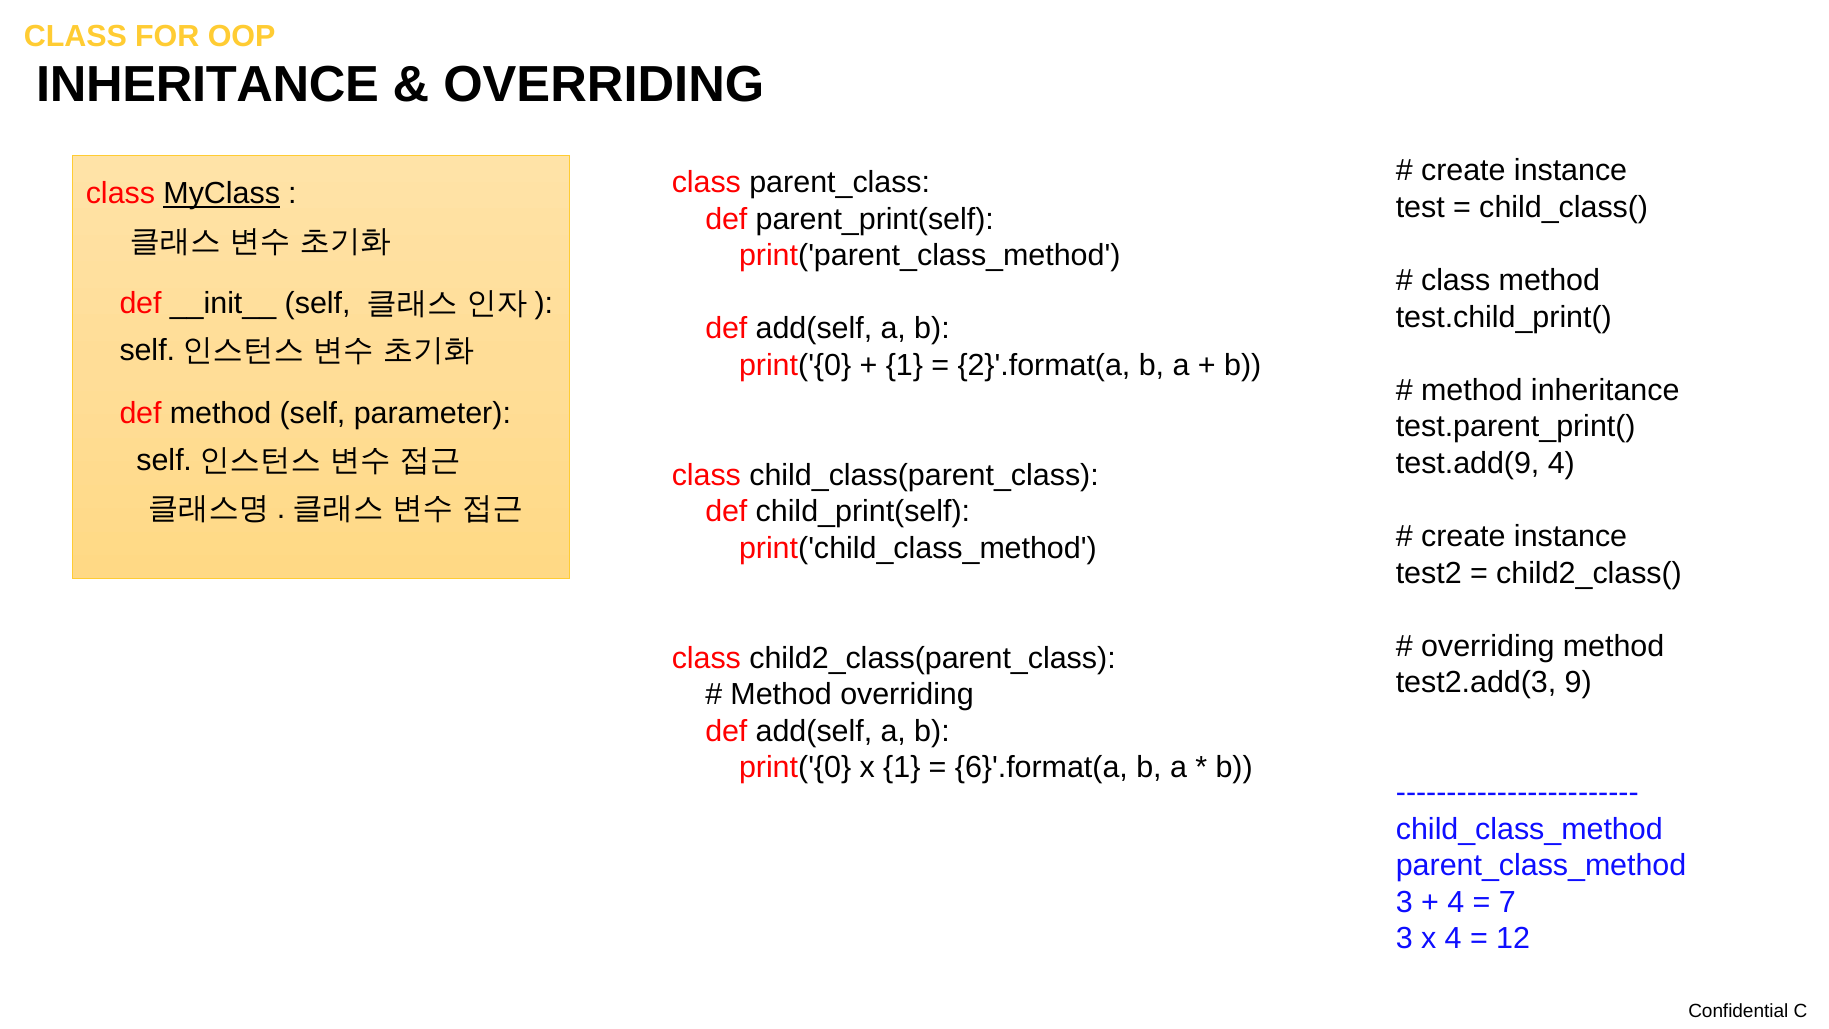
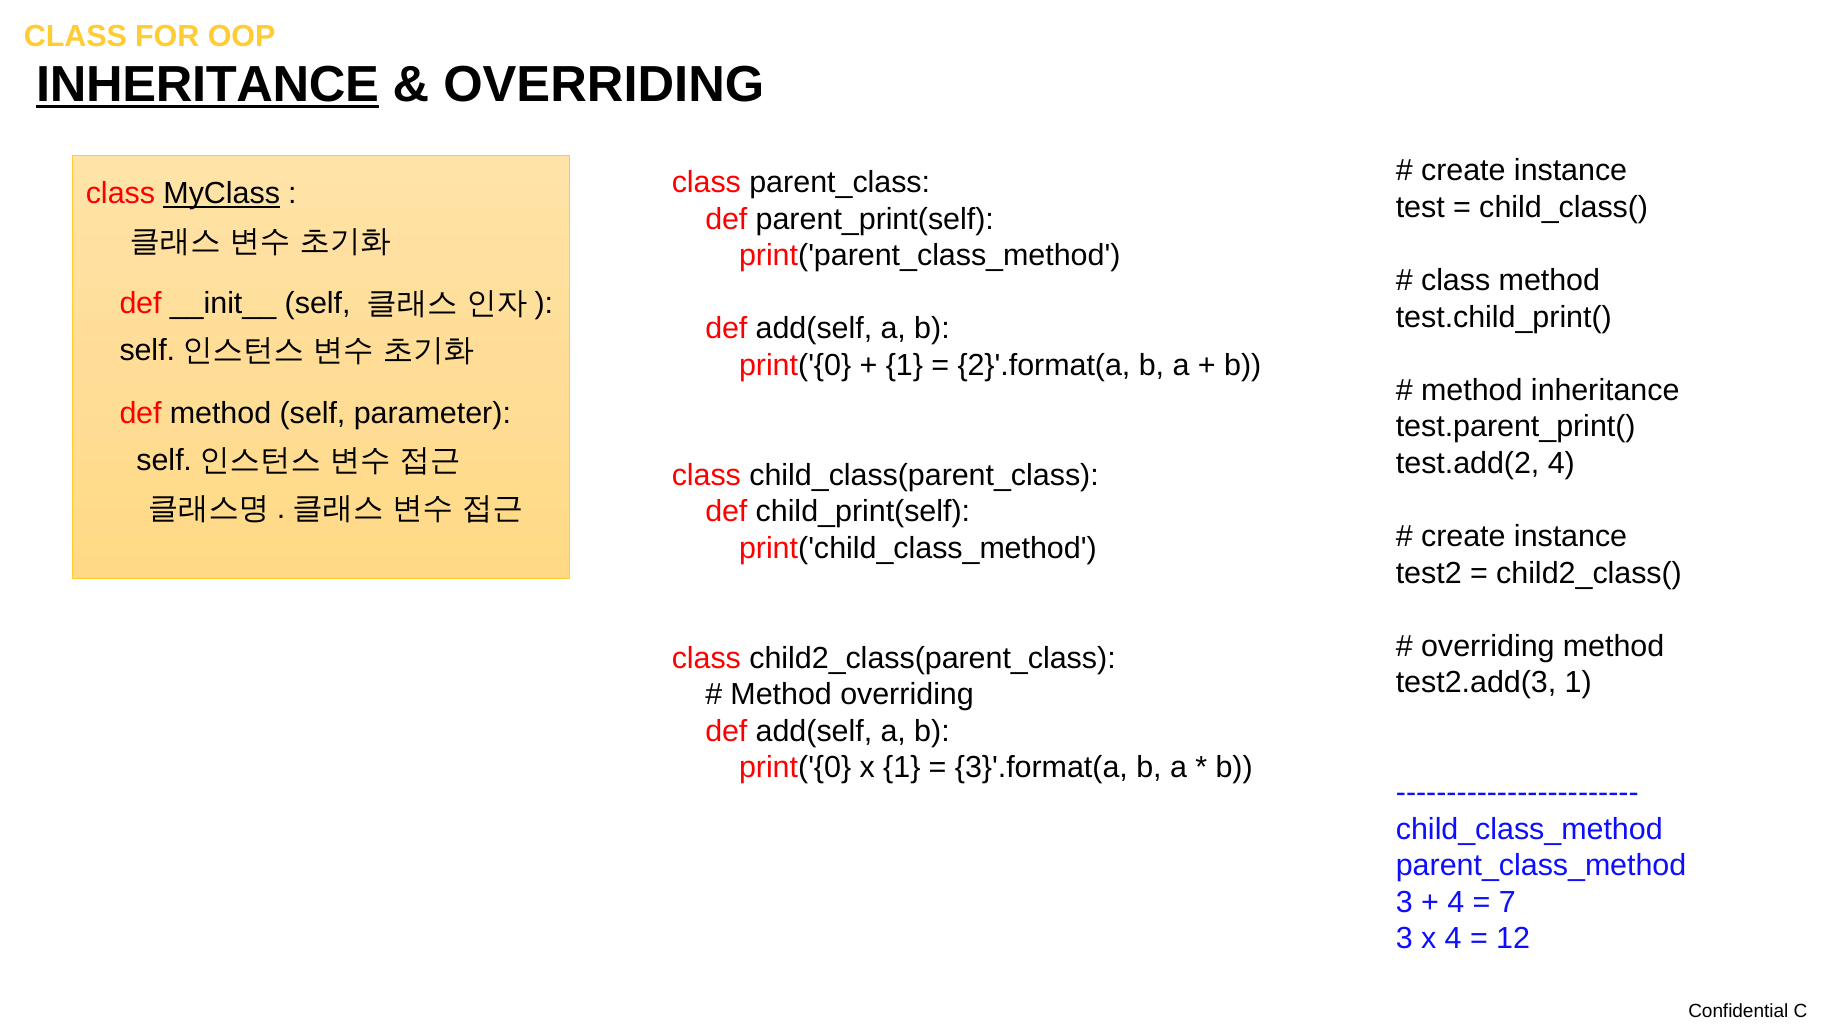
INHERITANCE at (208, 85) underline: none -> present
test.add(9: test.add(9 -> test.add(2
test2.add(3 9: 9 -> 1
6}'.format(a: 6}'.format(a -> 3}'.format(a
